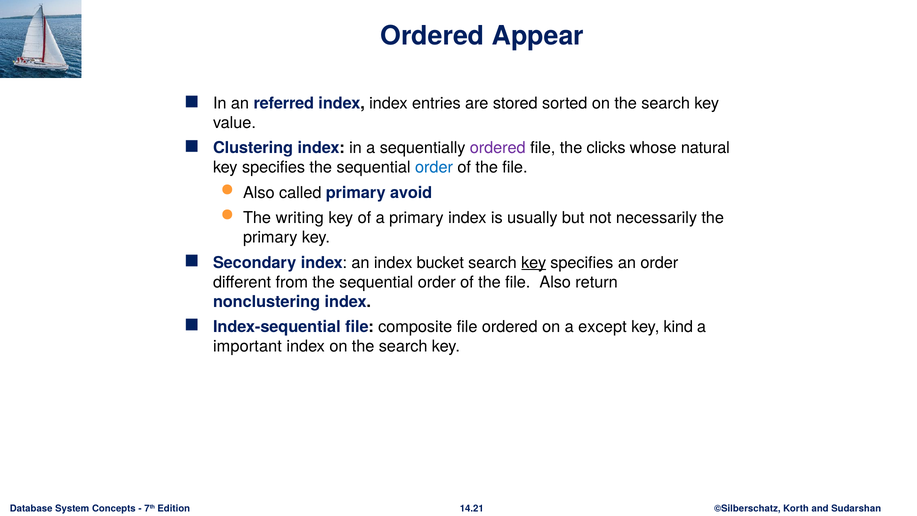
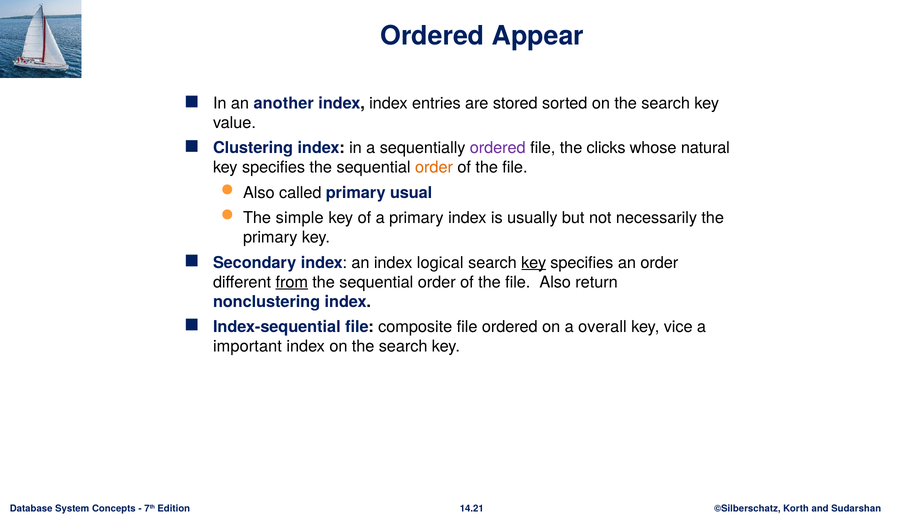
referred: referred -> another
order at (434, 168) colour: blue -> orange
avoid: avoid -> usual
writing: writing -> simple
bucket: bucket -> logical
from underline: none -> present
except: except -> overall
kind: kind -> vice
